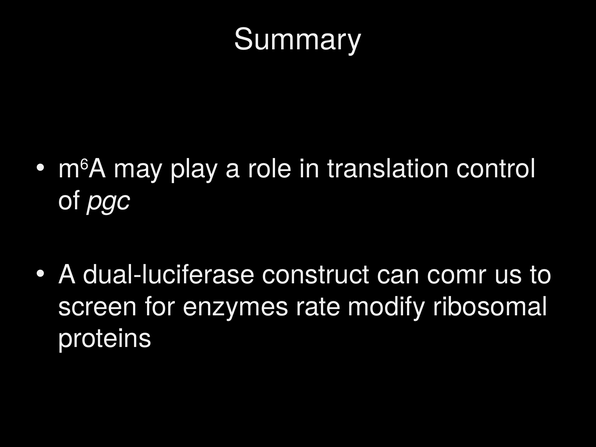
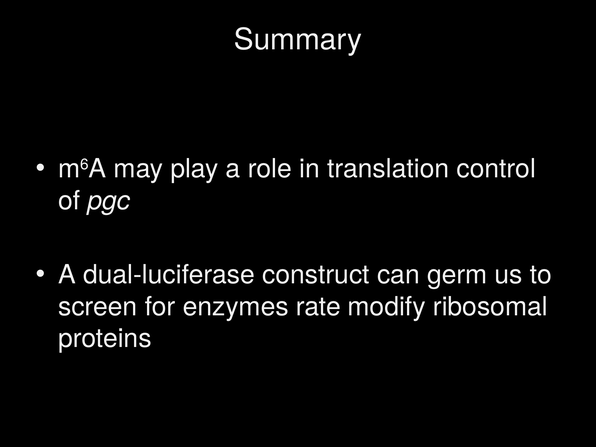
comr: comr -> germ
